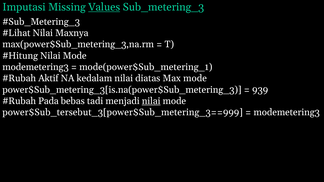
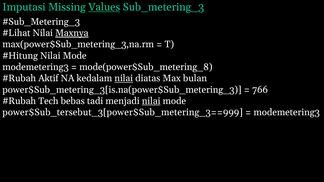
Maxnya underline: none -> present
mode(power$Sub_metering_1: mode(power$Sub_metering_1 -> mode(power$Sub_metering_8
nilai at (124, 78) underline: none -> present
Max mode: mode -> bulan
939: 939 -> 766
Pada: Pada -> Tech
